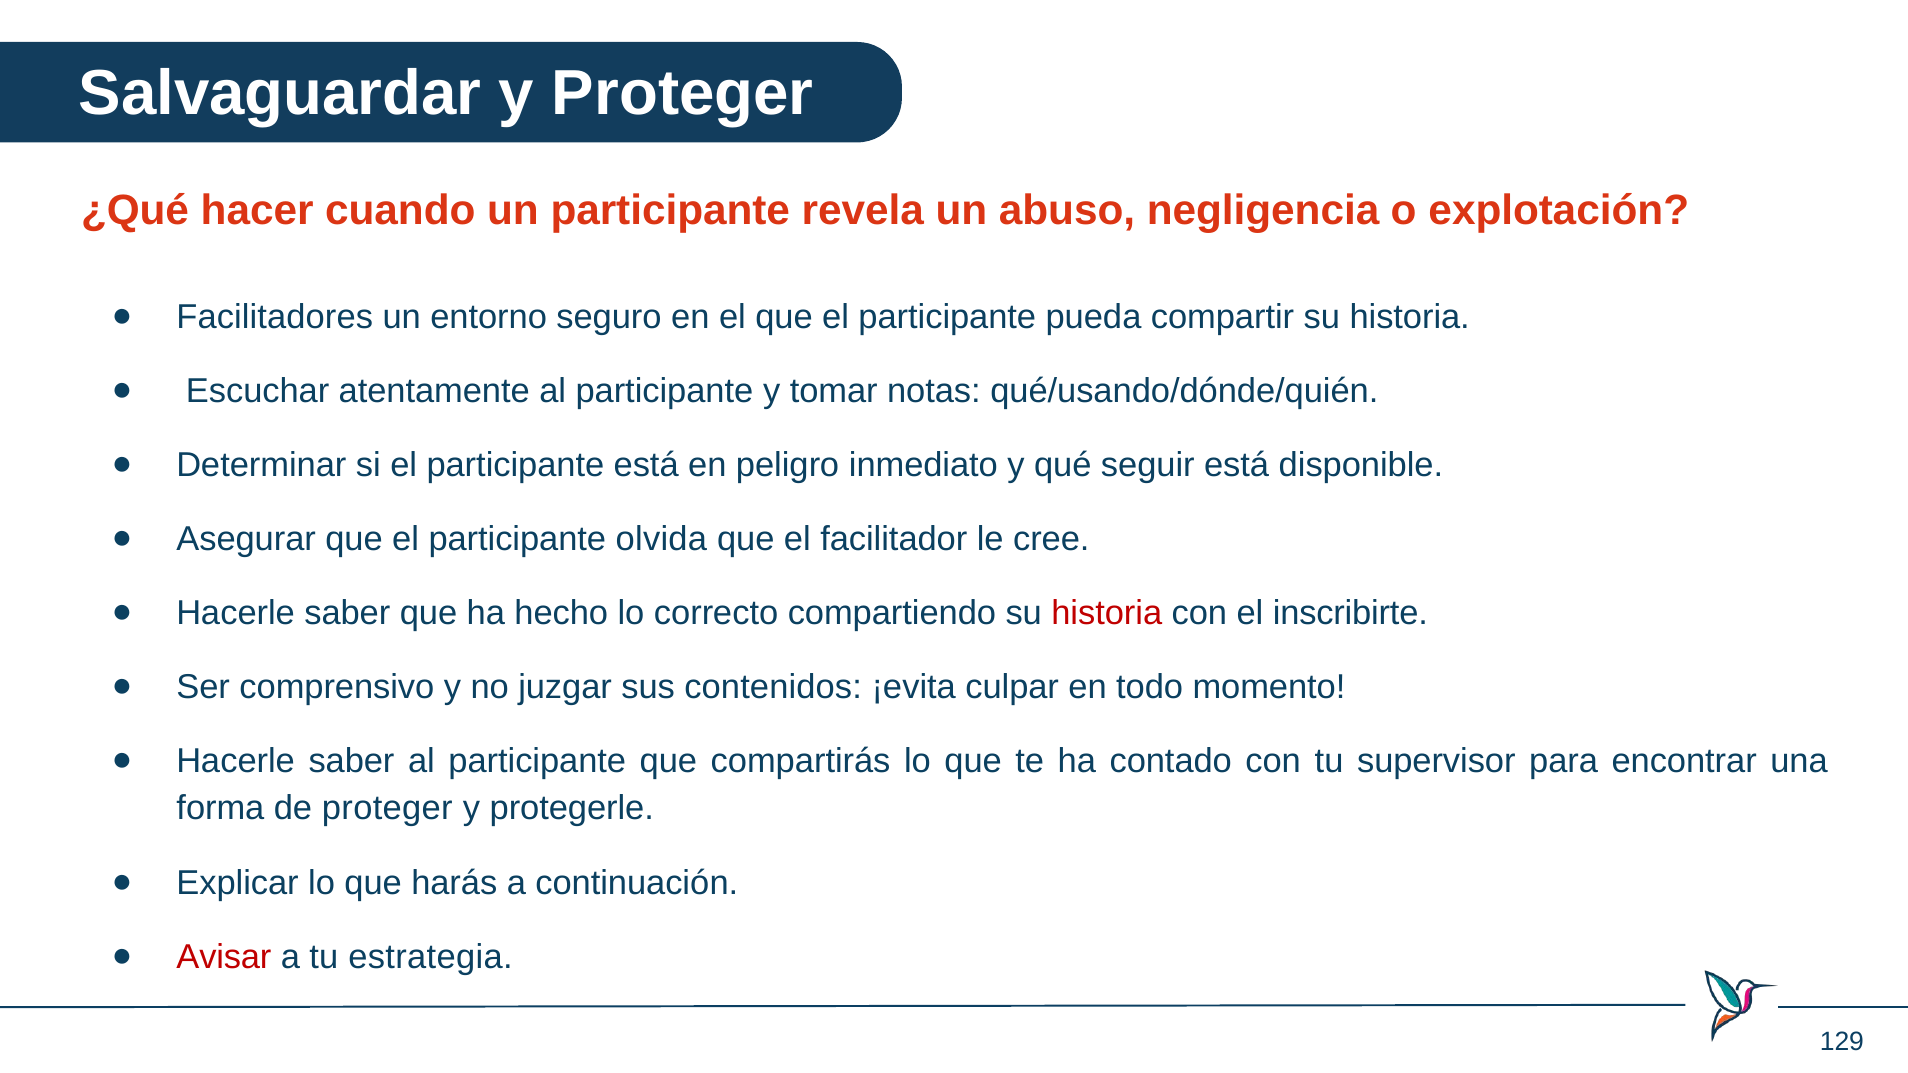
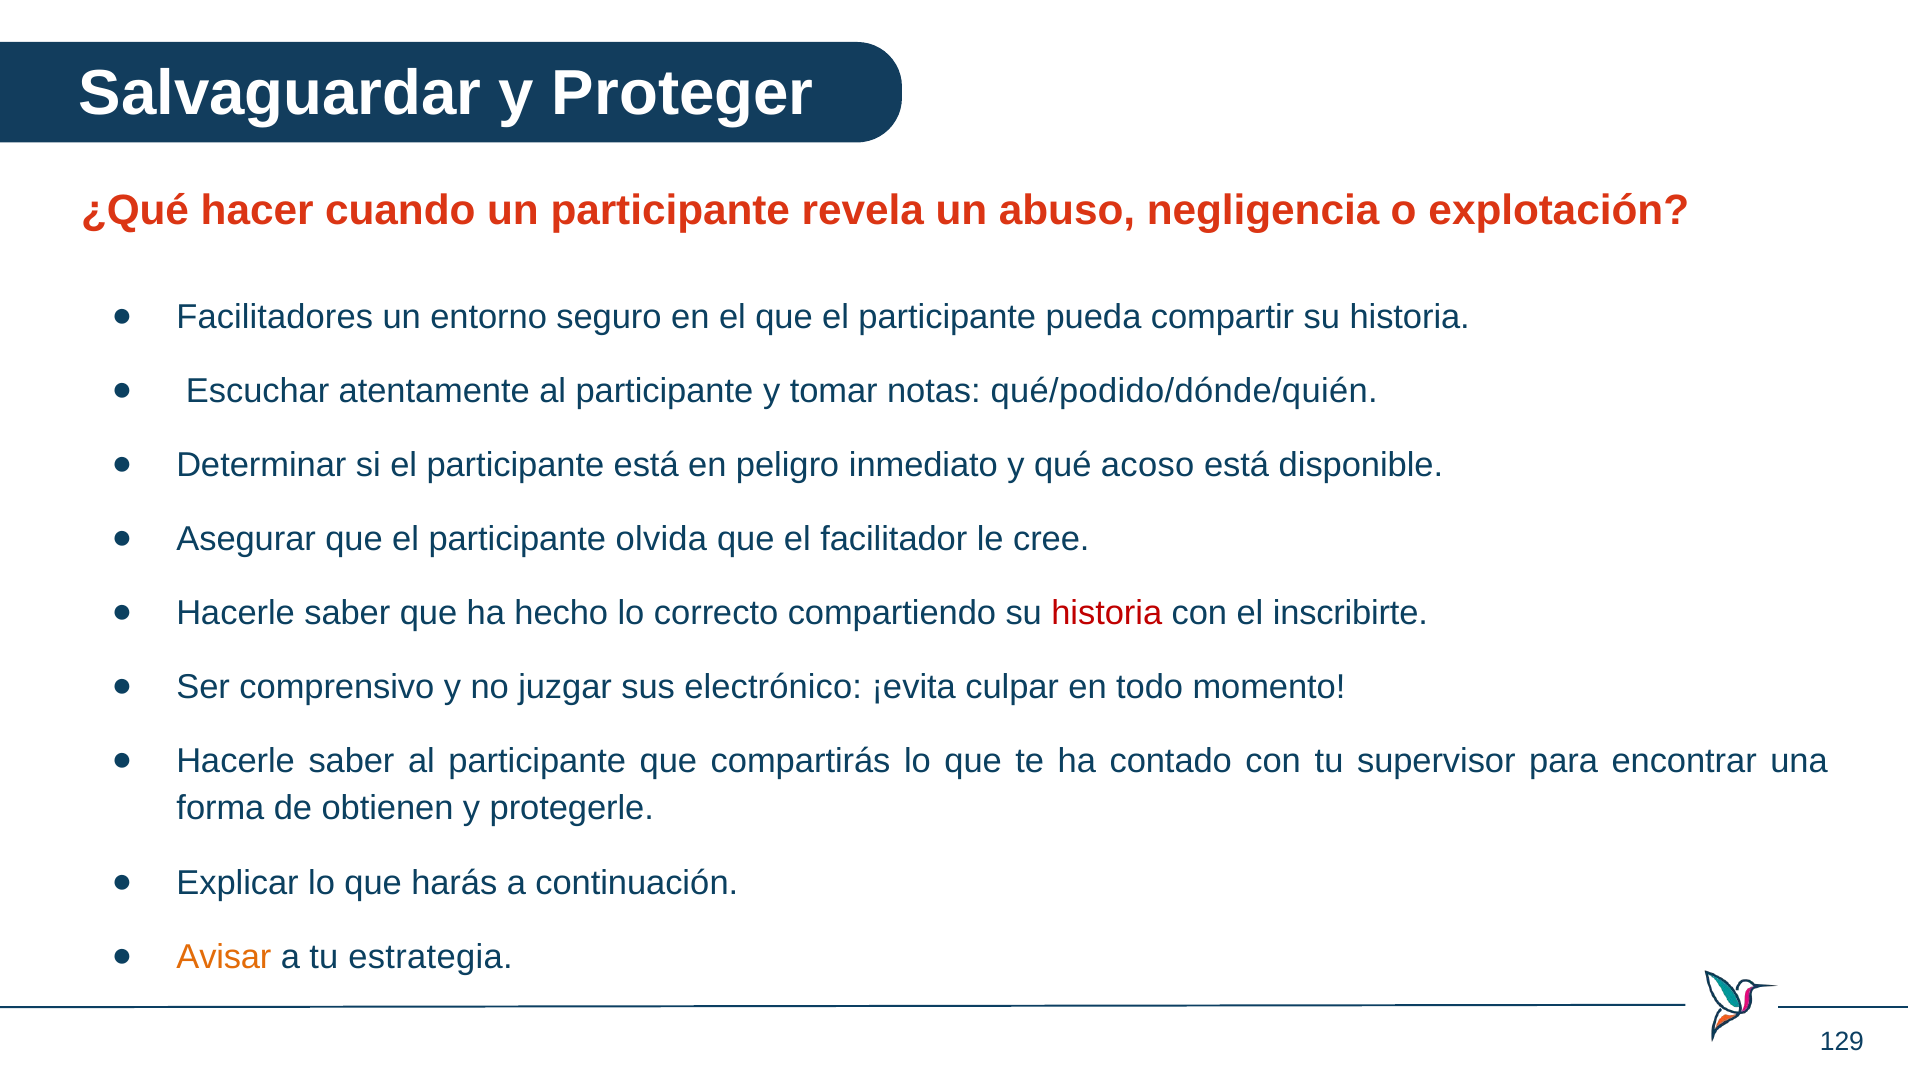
qué/usando/dónde/quién: qué/usando/dónde/quién -> qué/podido/dónde/quién
seguir: seguir -> acoso
contenidos: contenidos -> electrónico
de proteger: proteger -> obtienen
Avisar colour: red -> orange
